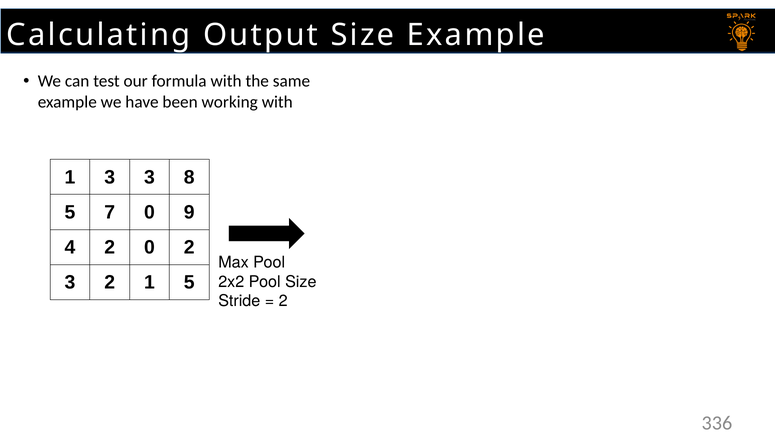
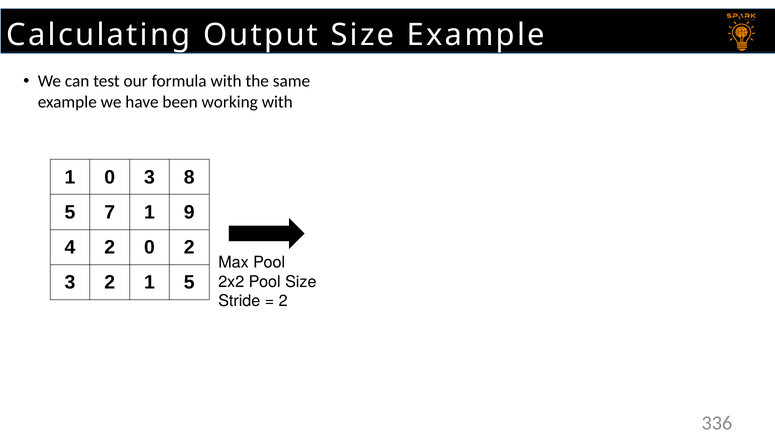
1 3: 3 -> 0
7 0: 0 -> 1
